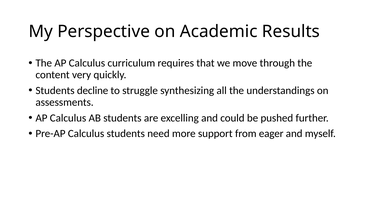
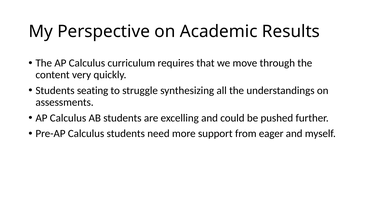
decline: decline -> seating
